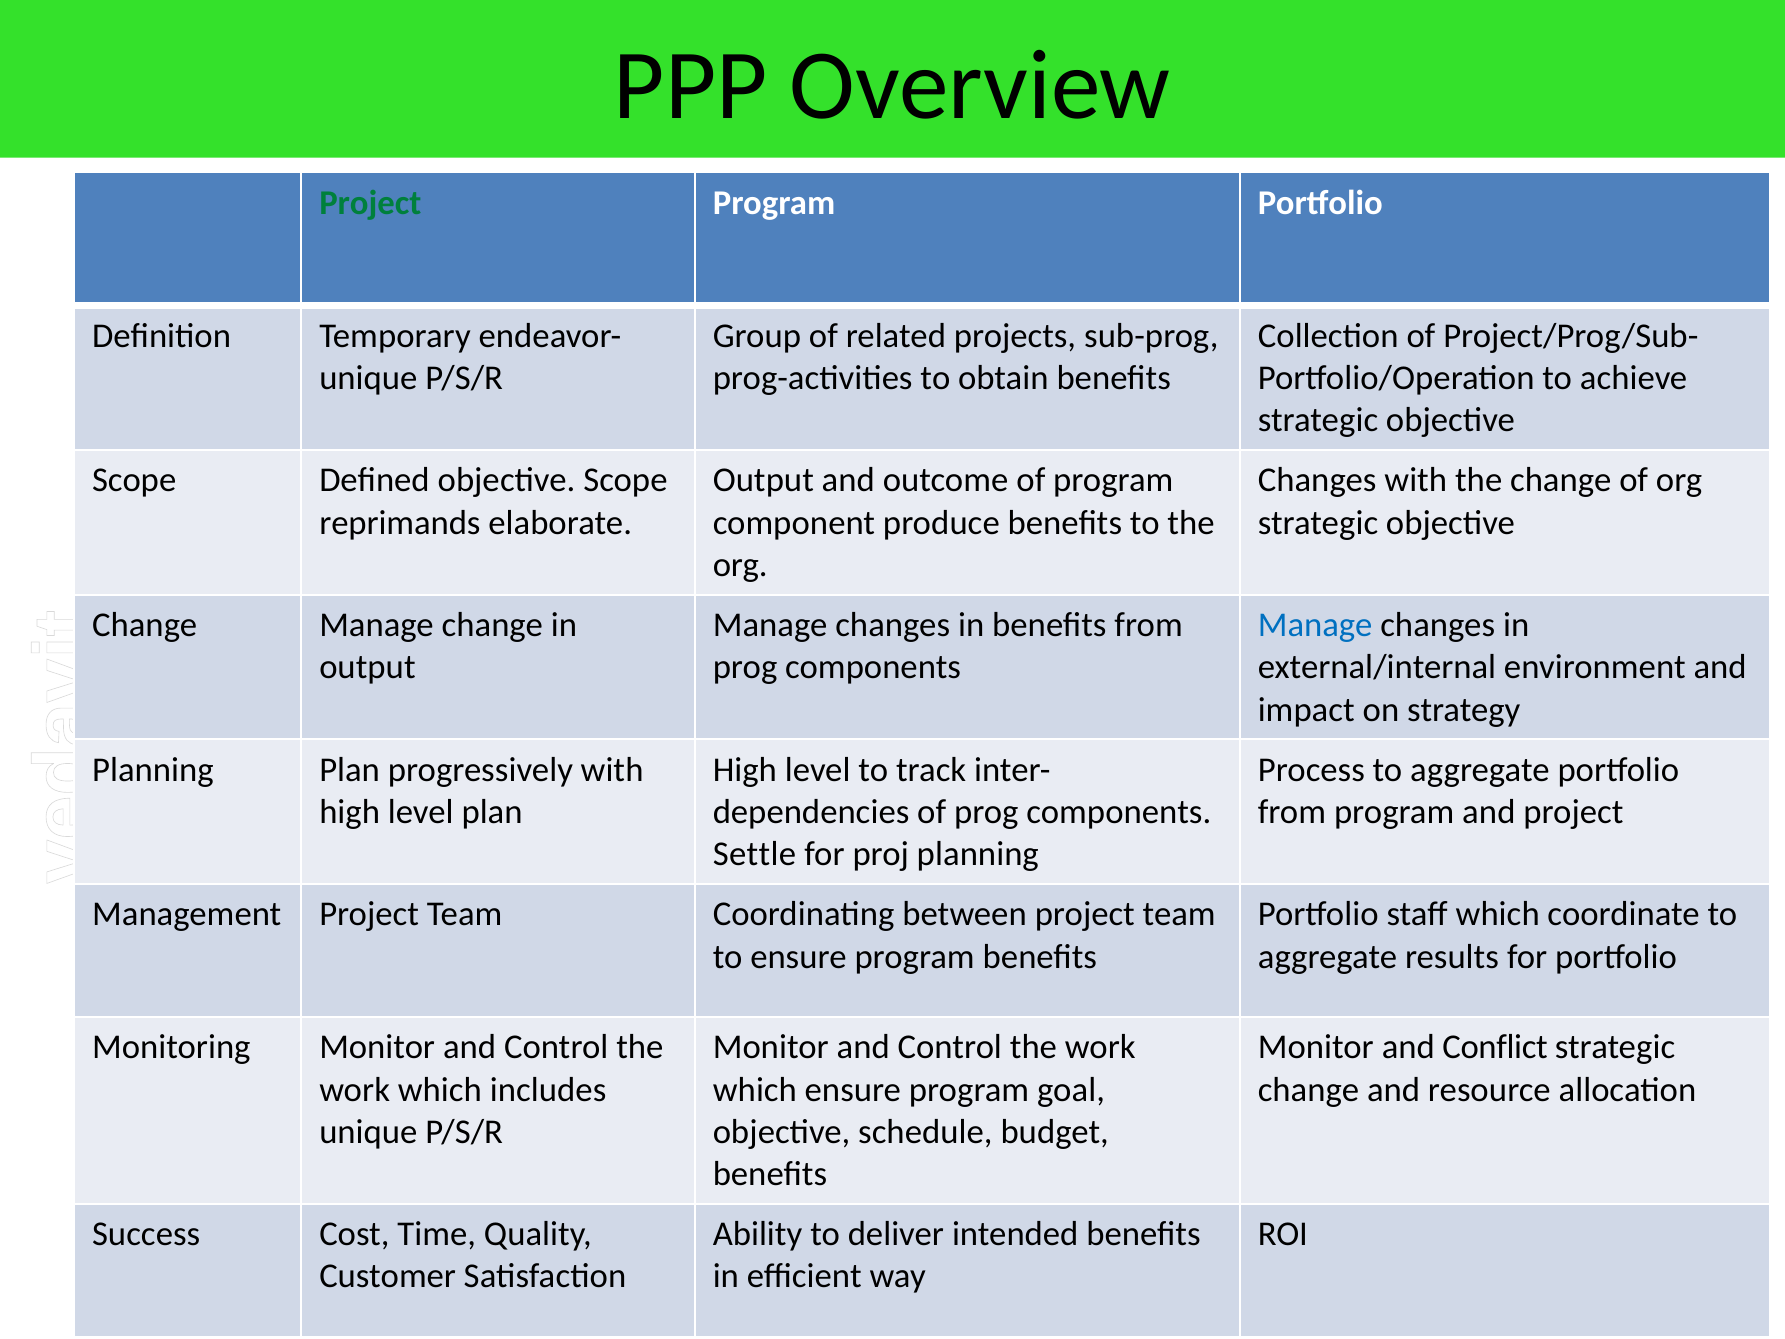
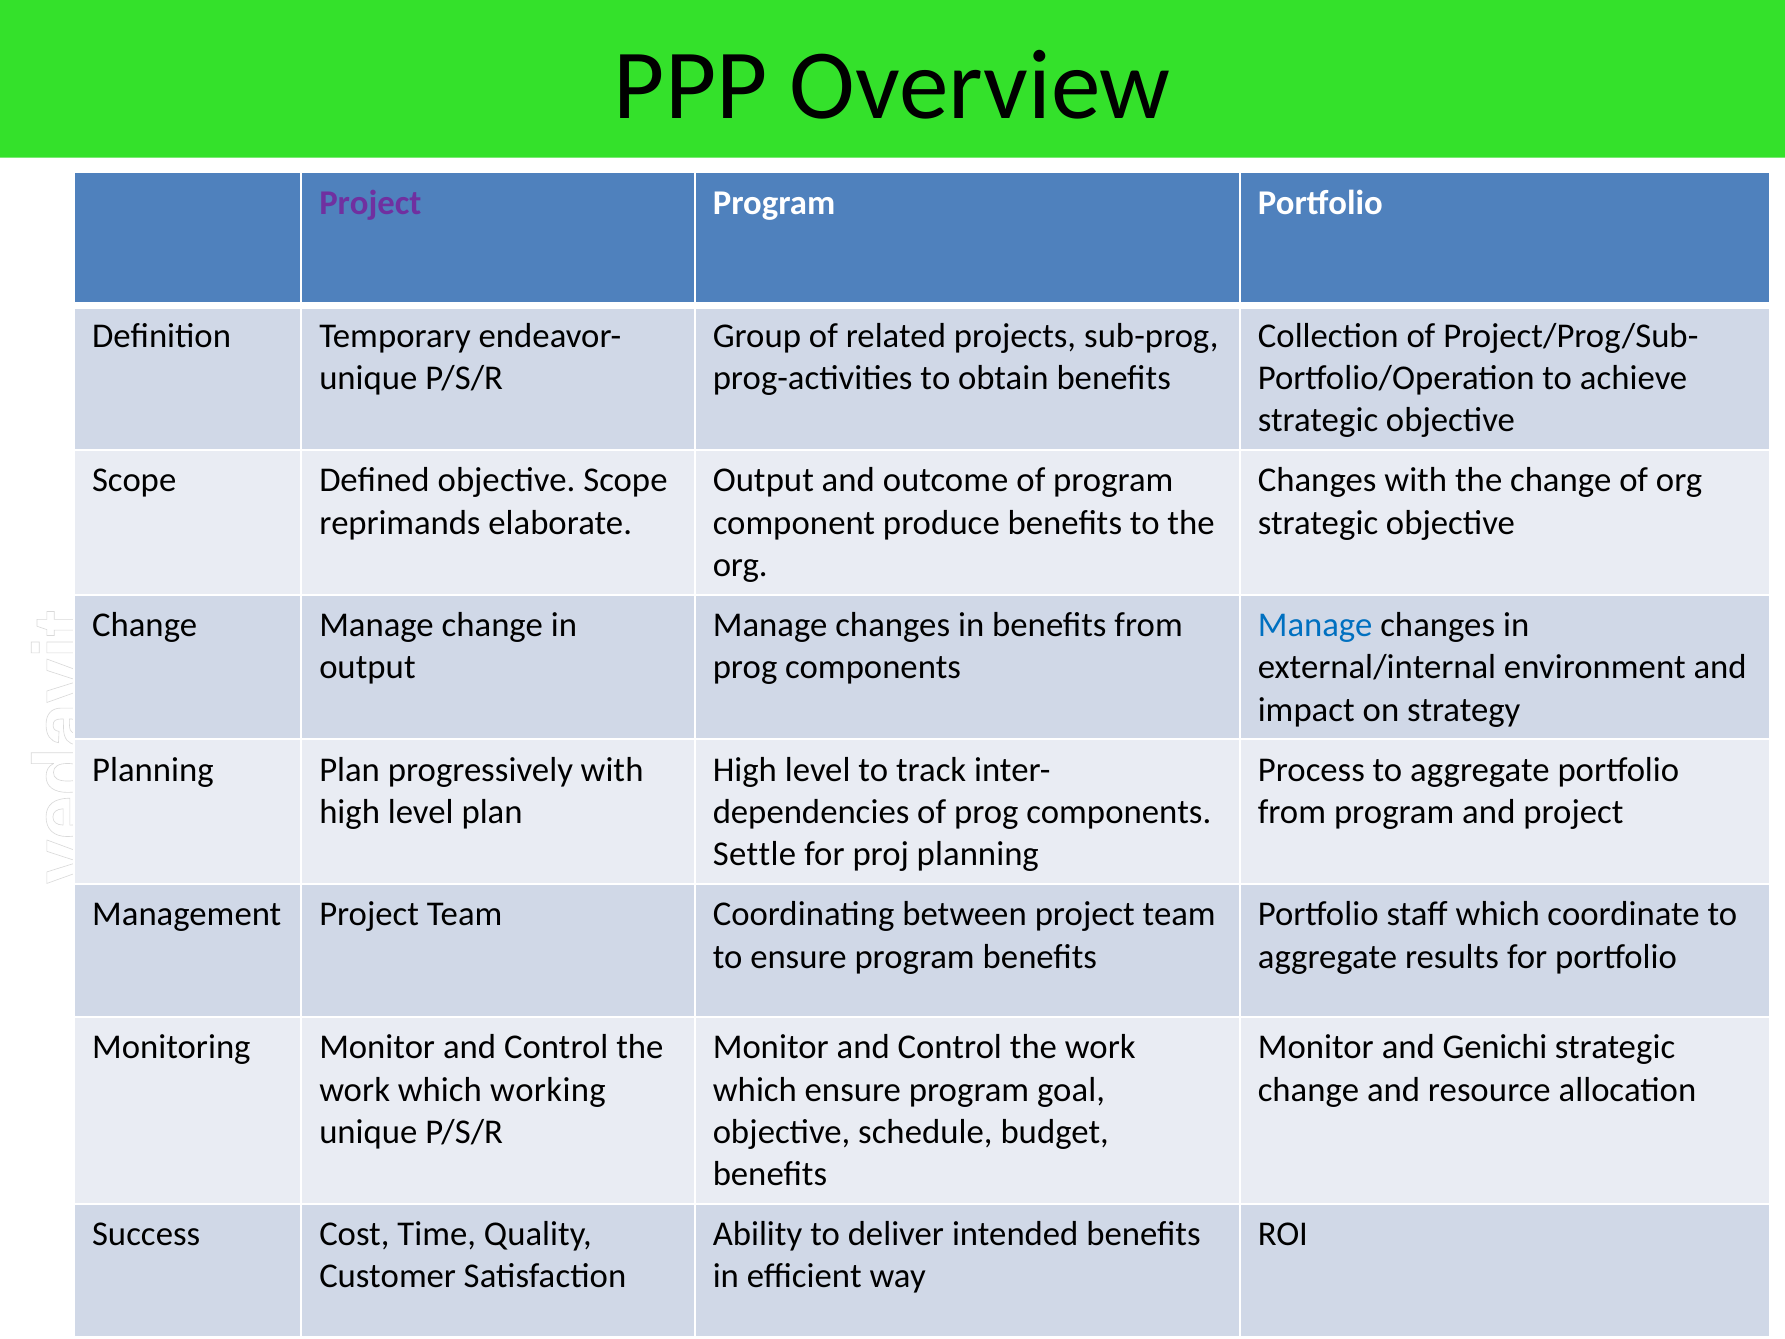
Project at (370, 203) colour: green -> purple
Conflict: Conflict -> Genichi
includes: includes -> working
